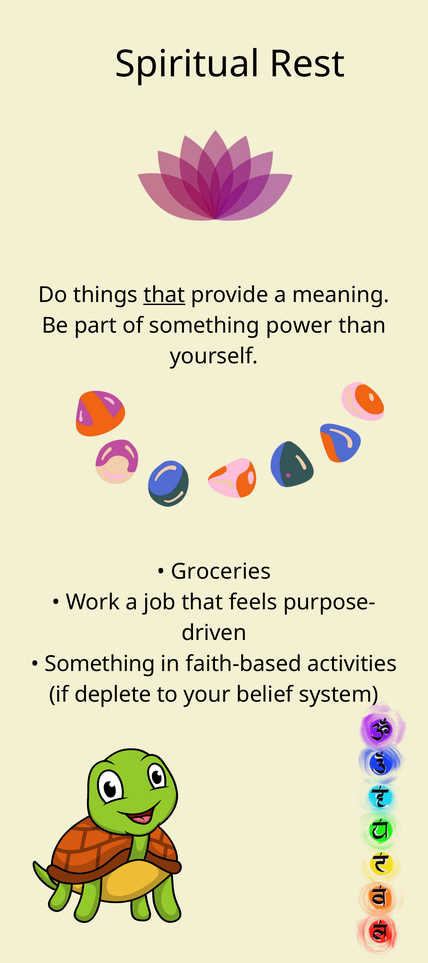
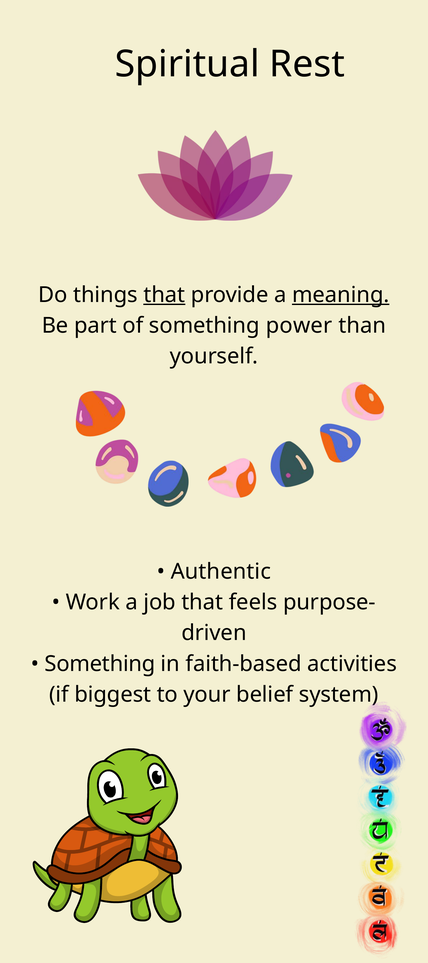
meaning underline: none -> present
Groceries: Groceries -> Authentic
deplete: deplete -> biggest
